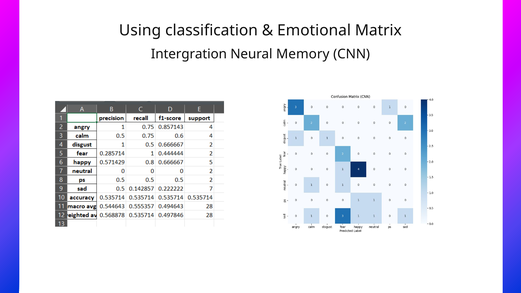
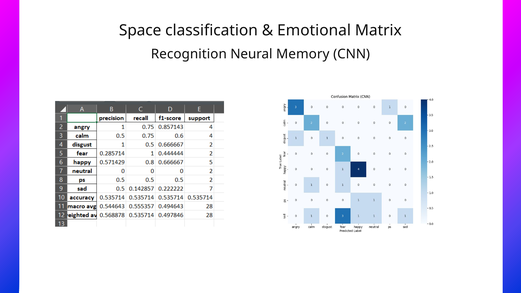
Using: Using -> Space
Intergration: Intergration -> Recognition
